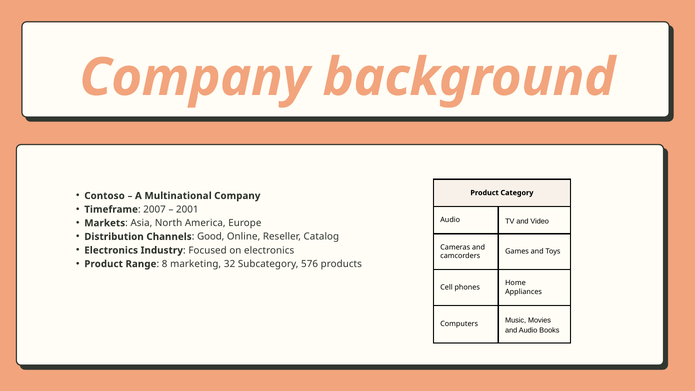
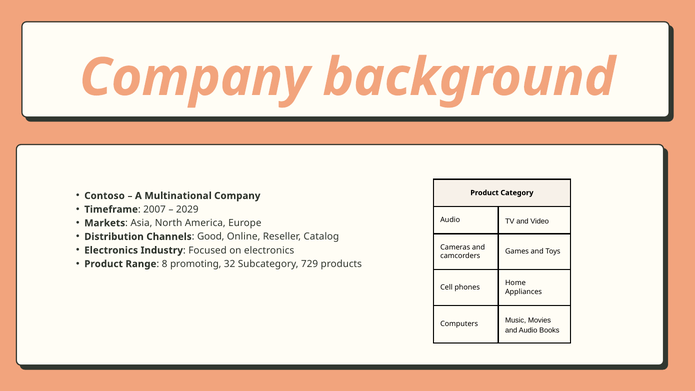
2001: 2001 -> 2029
marketing: marketing -> promoting
576: 576 -> 729
